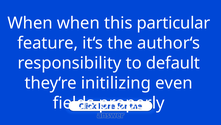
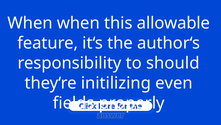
particular: particular -> allowable
default: default -> should
